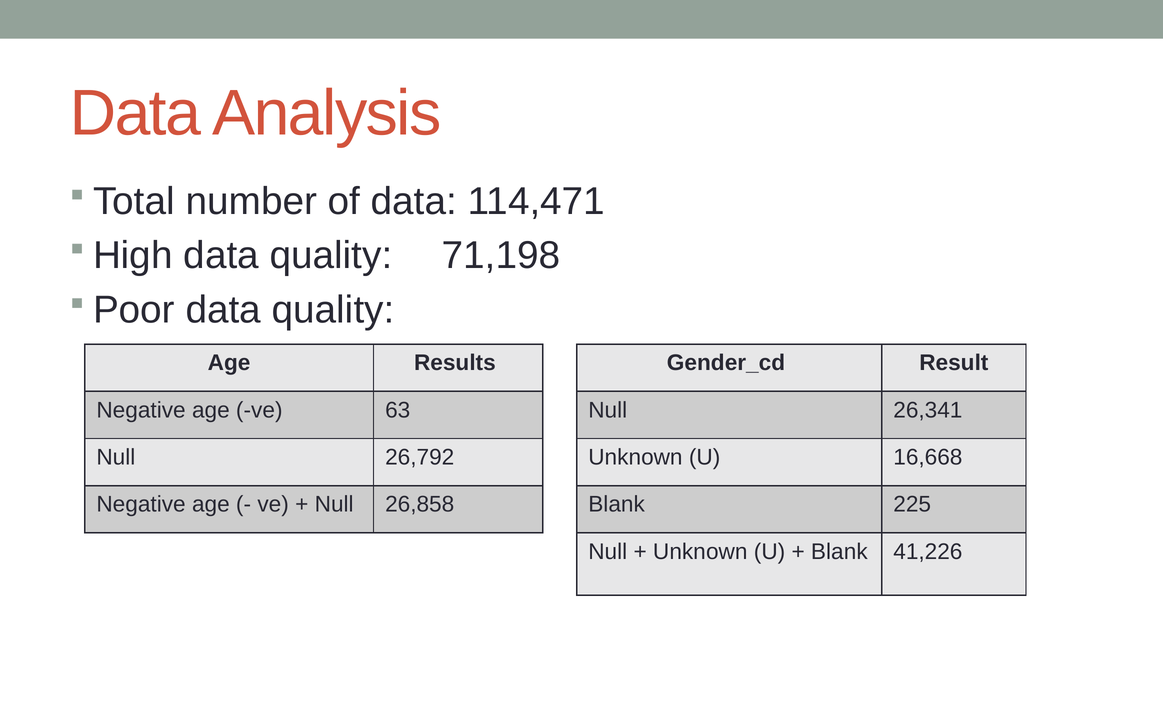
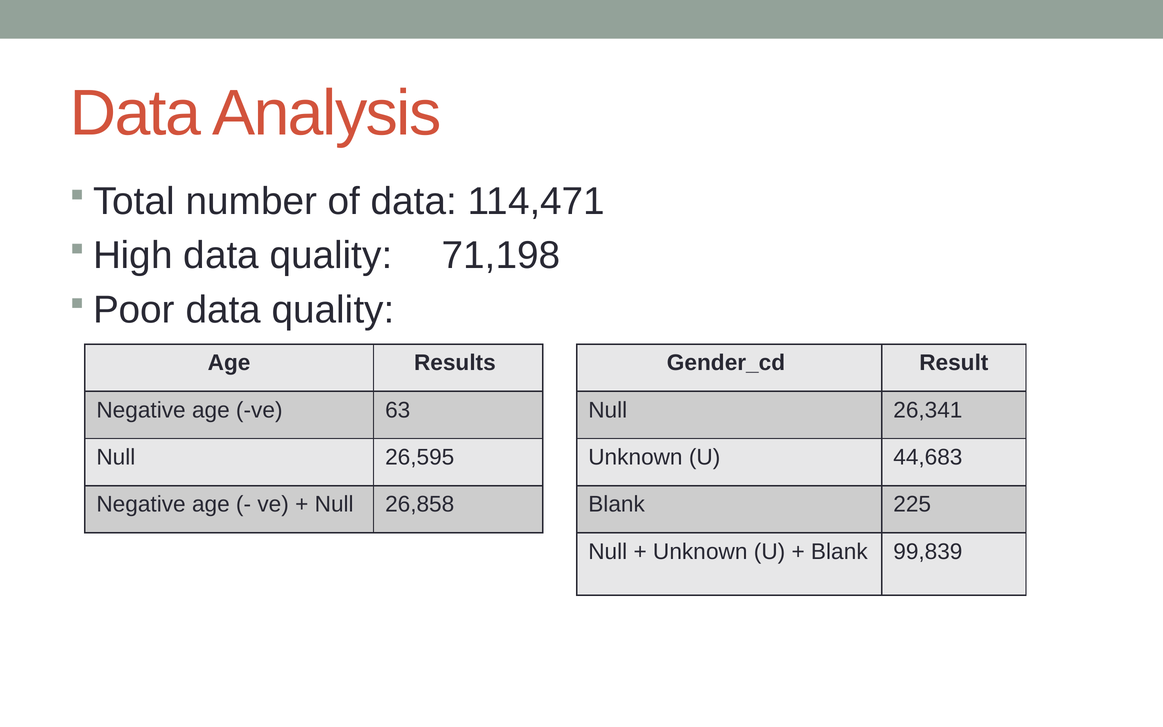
26,792: 26,792 -> 26,595
16,668: 16,668 -> 44,683
41,226: 41,226 -> 99,839
